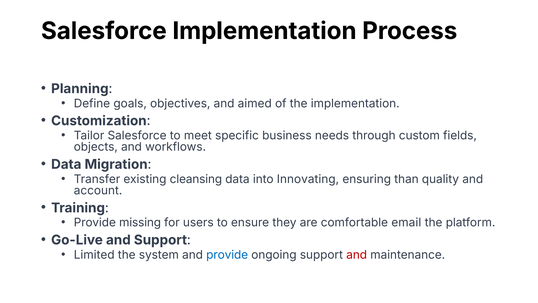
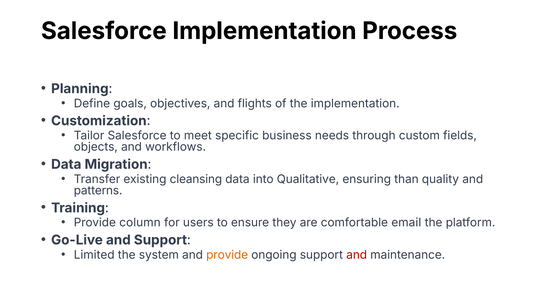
aimed: aimed -> flights
Innovating: Innovating -> Qualitative
account: account -> patterns
missing: missing -> column
provide at (227, 255) colour: blue -> orange
